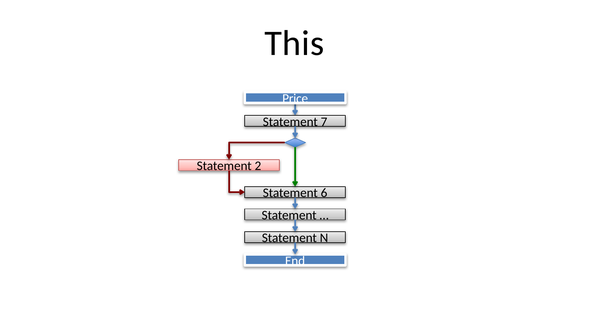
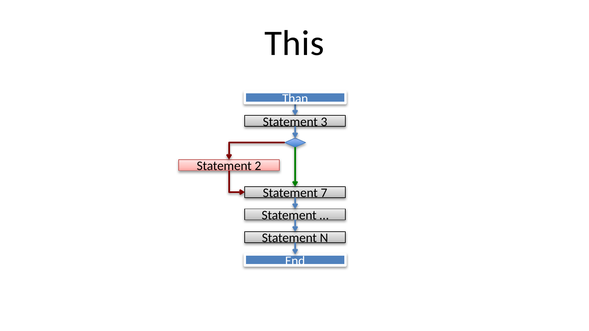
Price: Price -> Than
7: 7 -> 3
6: 6 -> 7
